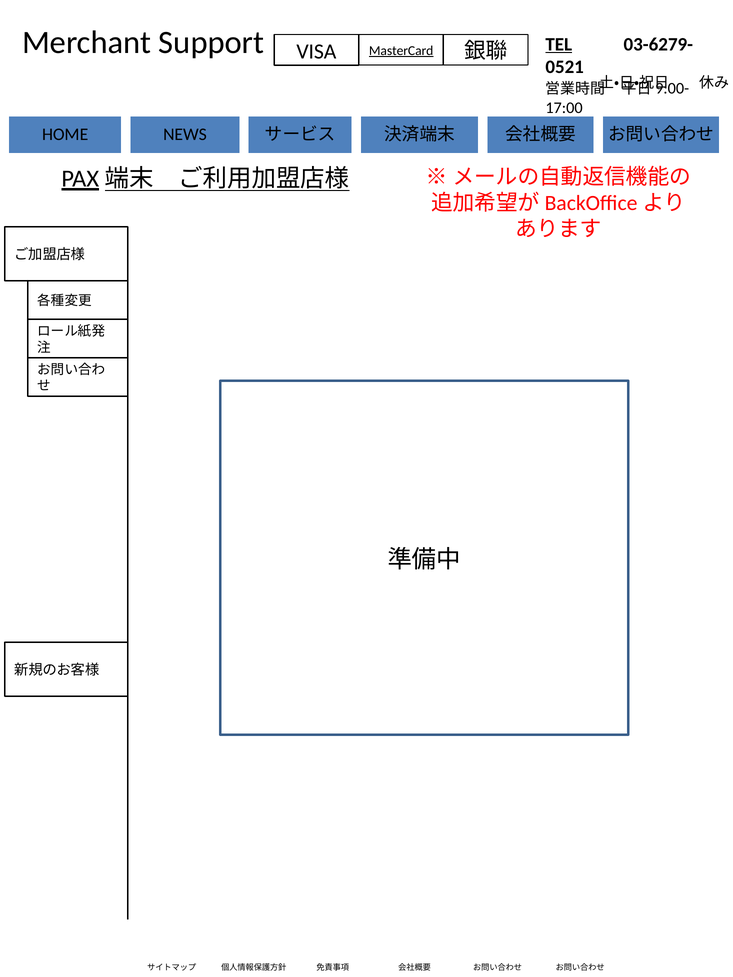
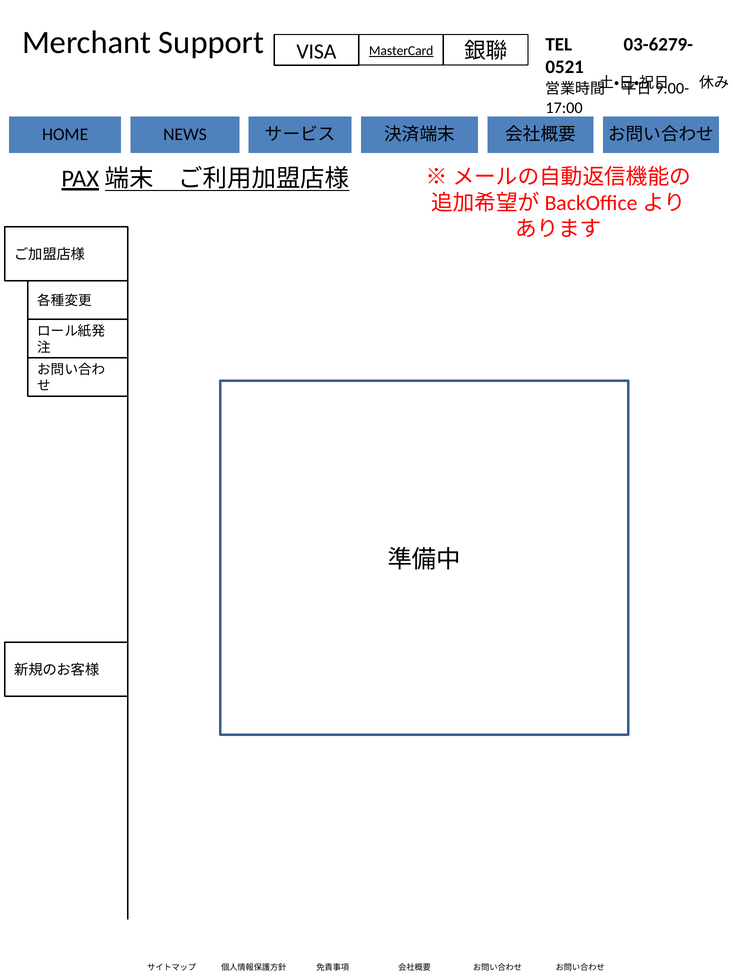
TEL underline: present -> none
